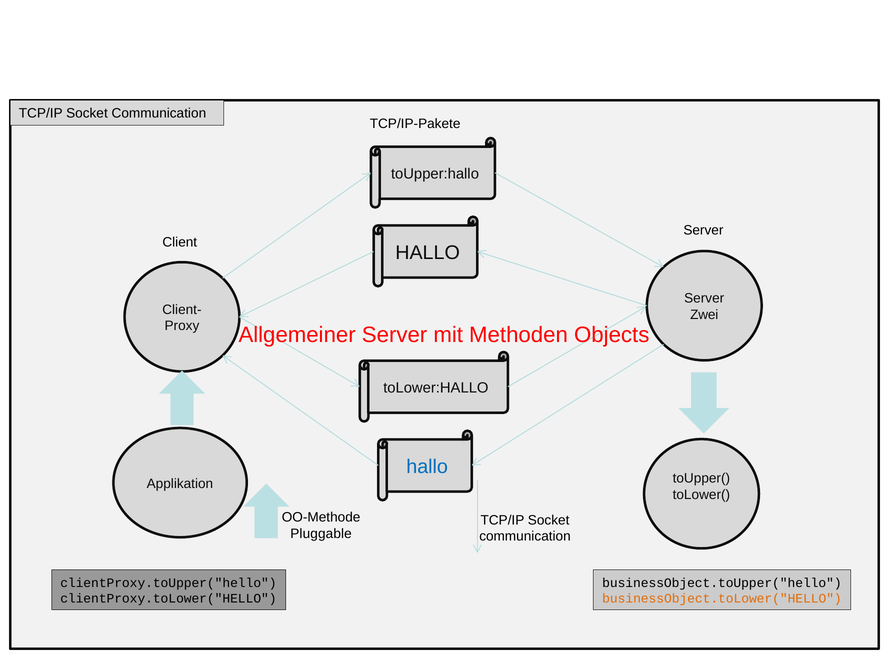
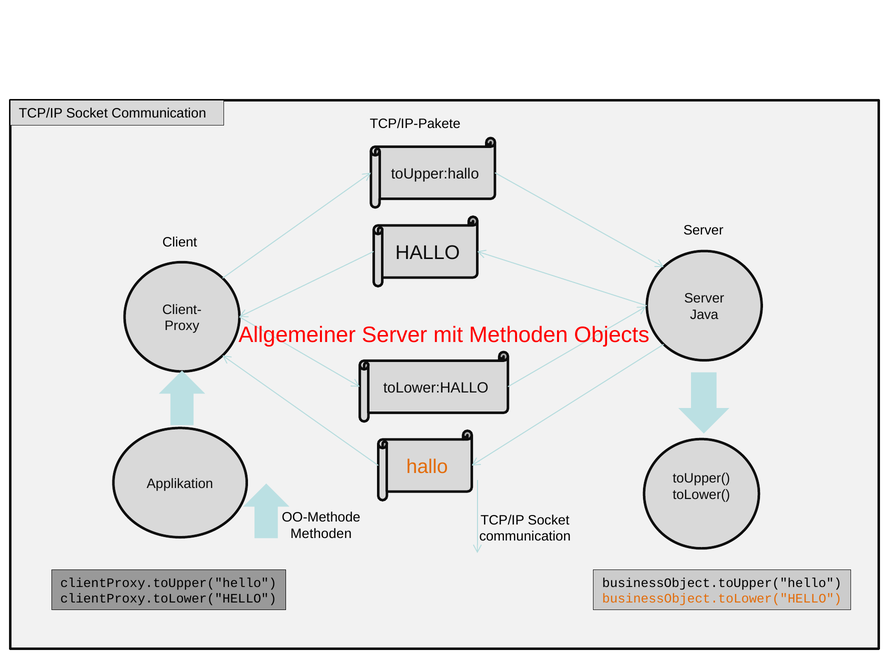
Zwei: Zwei -> Java
hallo at (427, 467) colour: blue -> orange
Pluggable at (321, 534): Pluggable -> Methoden
